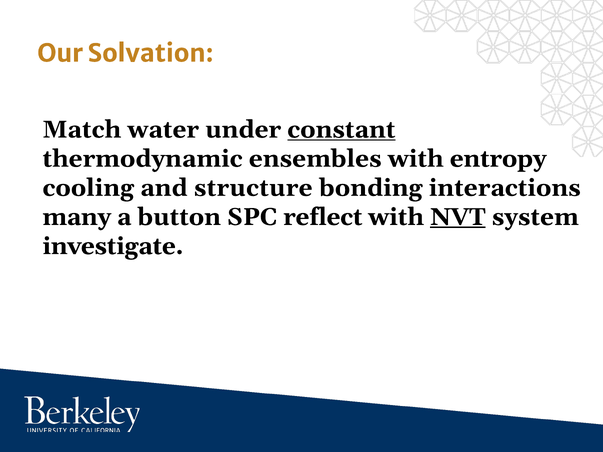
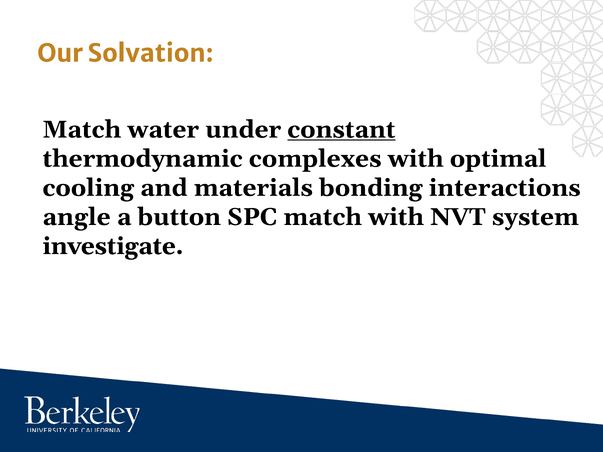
ensembles: ensembles -> complexes
entropy: entropy -> optimal
structure: structure -> materials
many: many -> angle
SPC reflect: reflect -> match
NVT underline: present -> none
